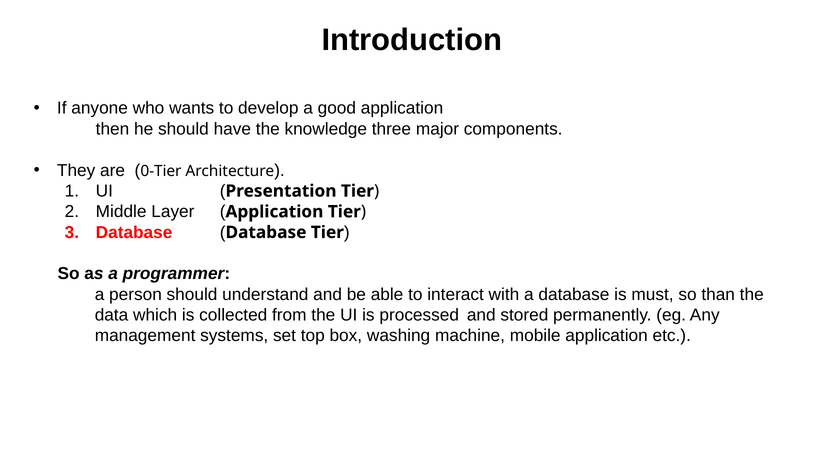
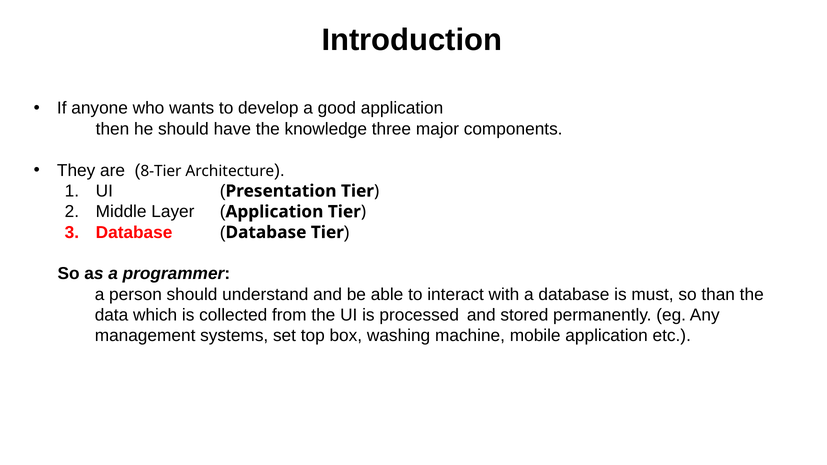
0-Tier: 0-Tier -> 8-Tier
